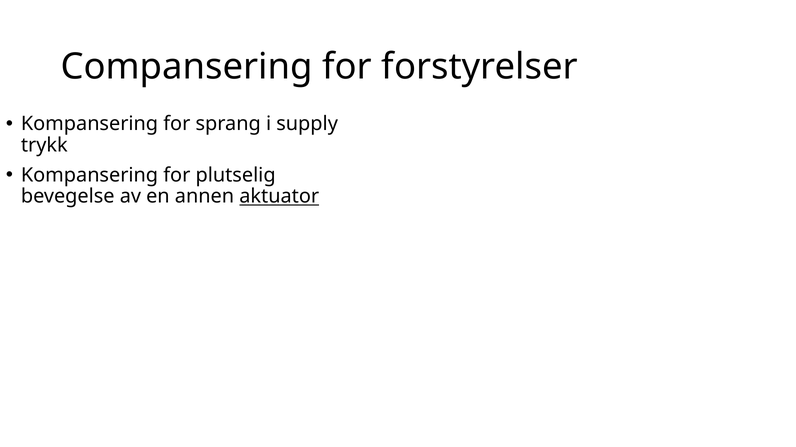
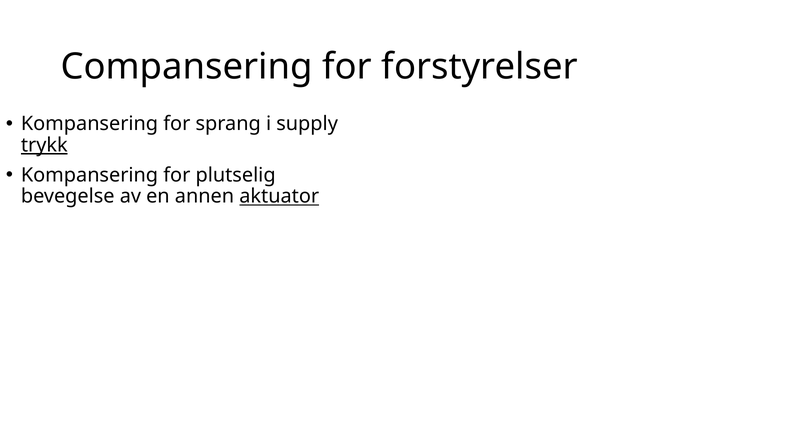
trykk underline: none -> present
